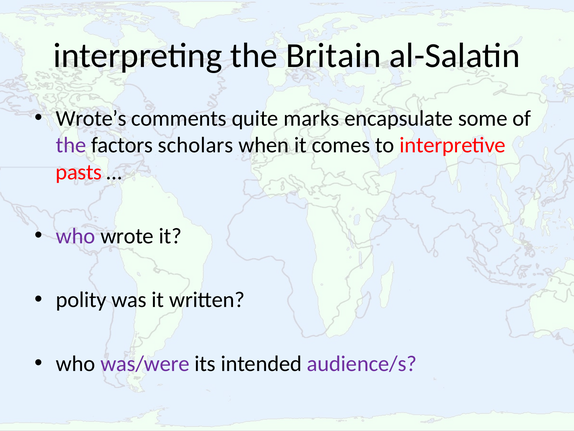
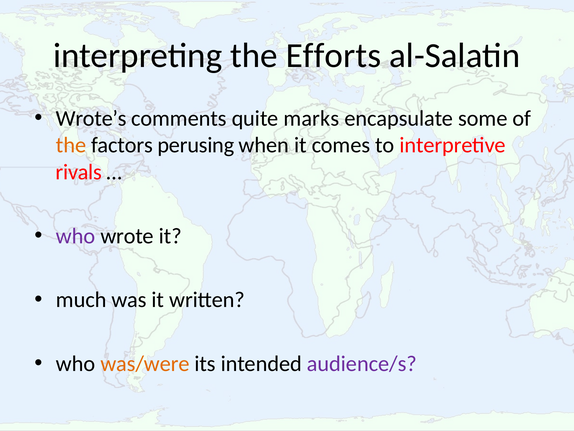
Britain: Britain -> Efforts
the at (71, 145) colour: purple -> orange
scholars: scholars -> perusing
pasts: pasts -> rivals
polity: polity -> much
was/were colour: purple -> orange
